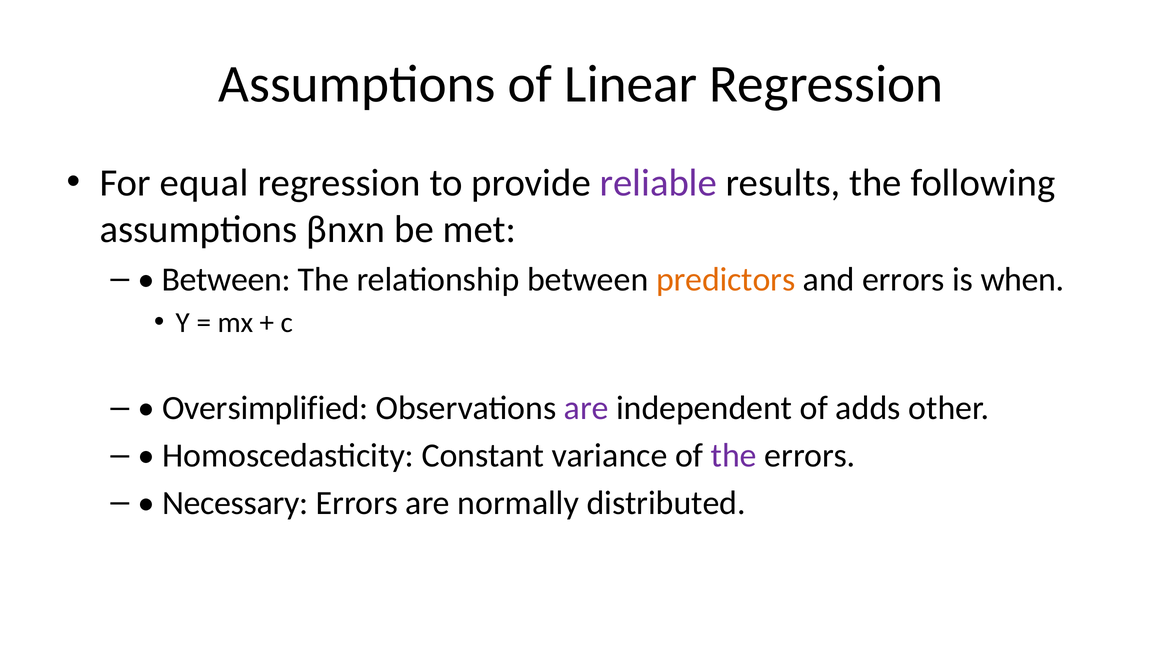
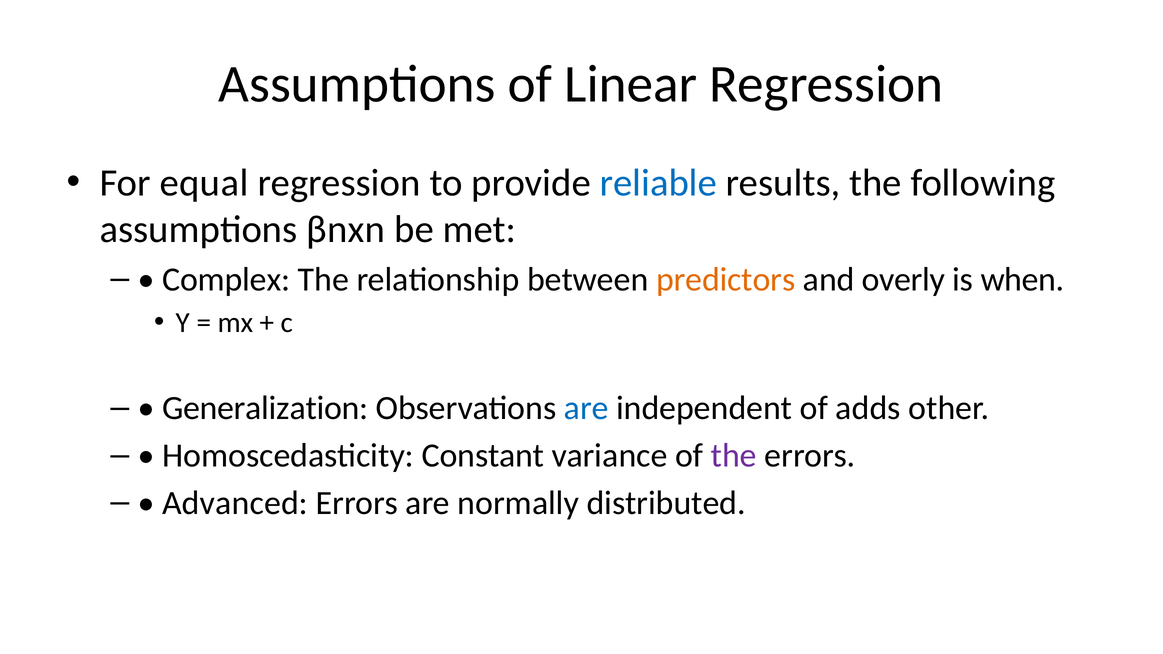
reliable colour: purple -> blue
Between at (226, 280): Between -> Complex
and errors: errors -> overly
Oversimplified: Oversimplified -> Generalization
are at (586, 408) colour: purple -> blue
Necessary: Necessary -> Advanced
